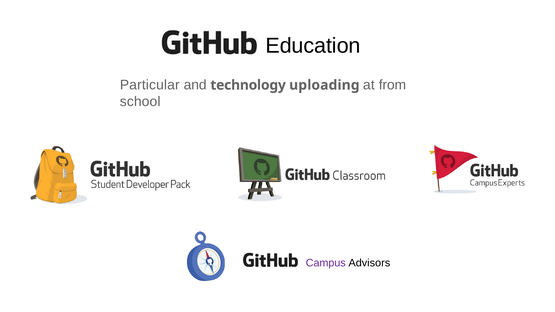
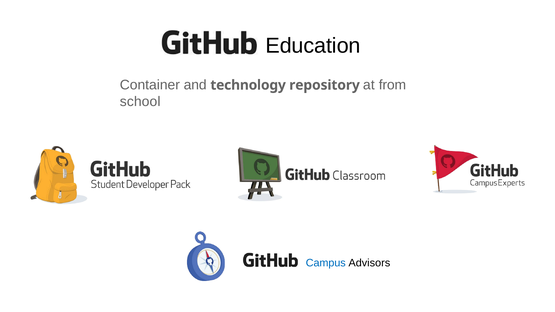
Particular: Particular -> Container
uploading: uploading -> repository
Campus colour: purple -> blue
